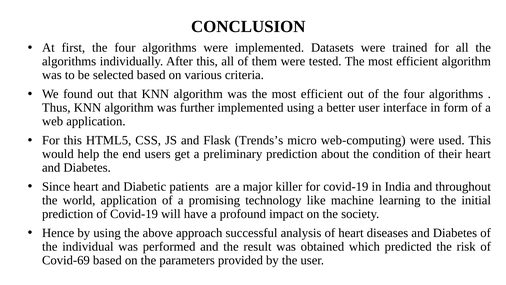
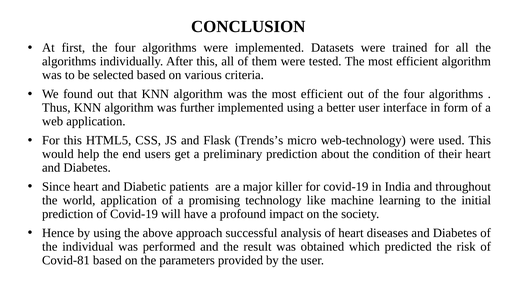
web-computing: web-computing -> web-technology
Covid-69: Covid-69 -> Covid-81
